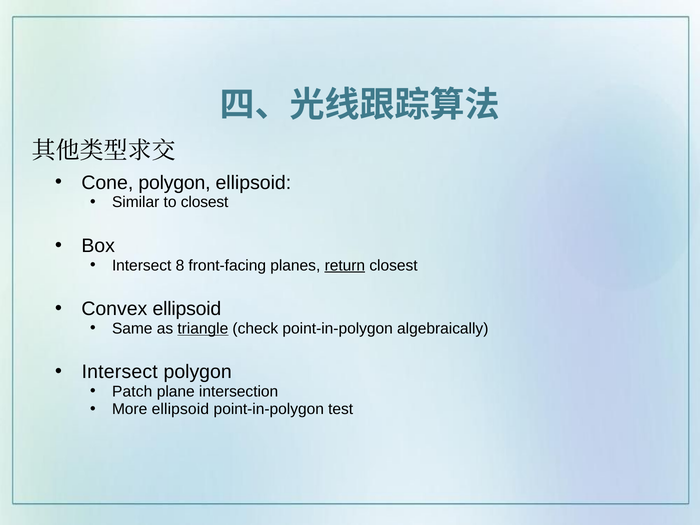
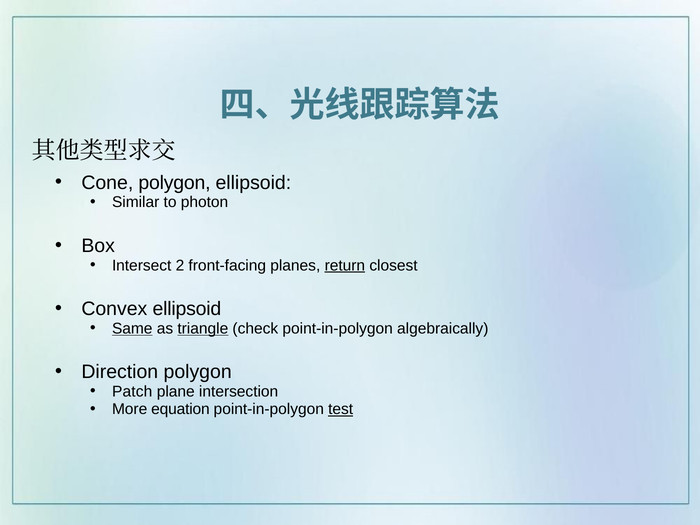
to closest: closest -> photon
8: 8 -> 2
Same underline: none -> present
Intersect at (120, 372): Intersect -> Direction
More ellipsoid: ellipsoid -> equation
test underline: none -> present
